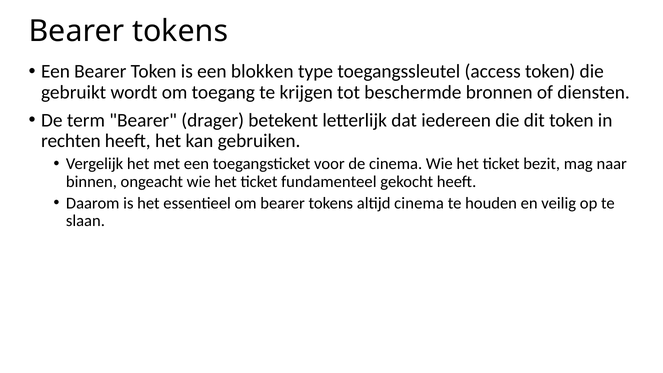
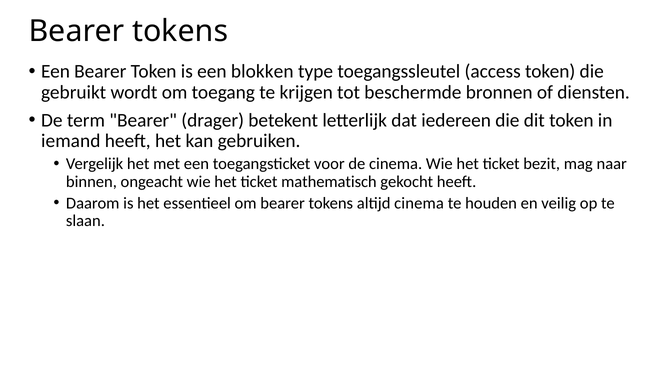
rechten: rechten -> iemand
fundamenteel: fundamenteel -> mathematisch
